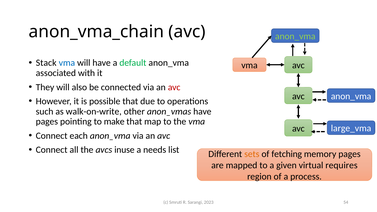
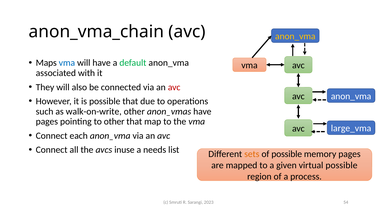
anon_vma at (295, 36) colour: light green -> yellow
Stack: Stack -> Maps
to make: make -> other
of fetching: fetching -> possible
virtual requires: requires -> possible
